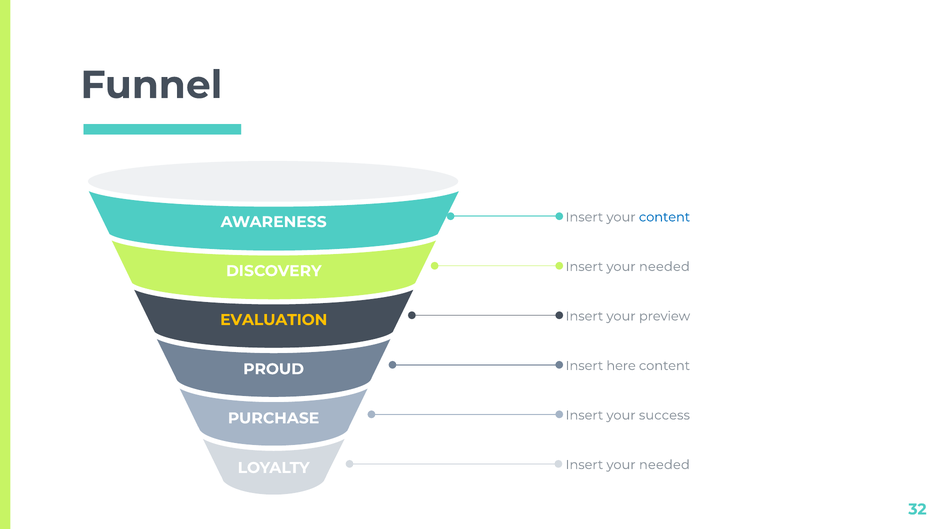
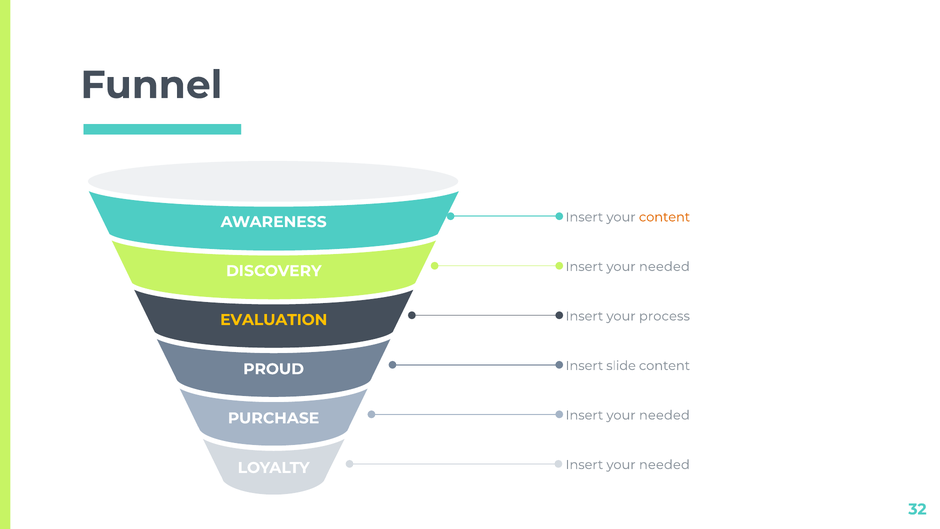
content at (665, 217) colour: blue -> orange
preview: preview -> process
here: here -> slide
success at (664, 415): success -> needed
